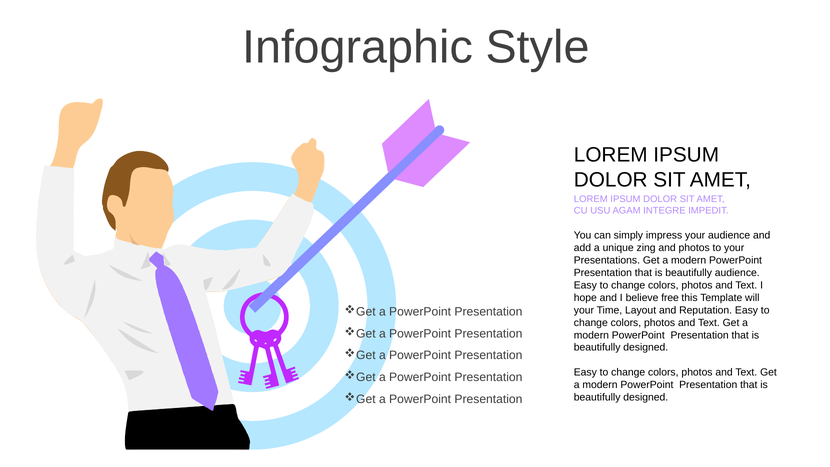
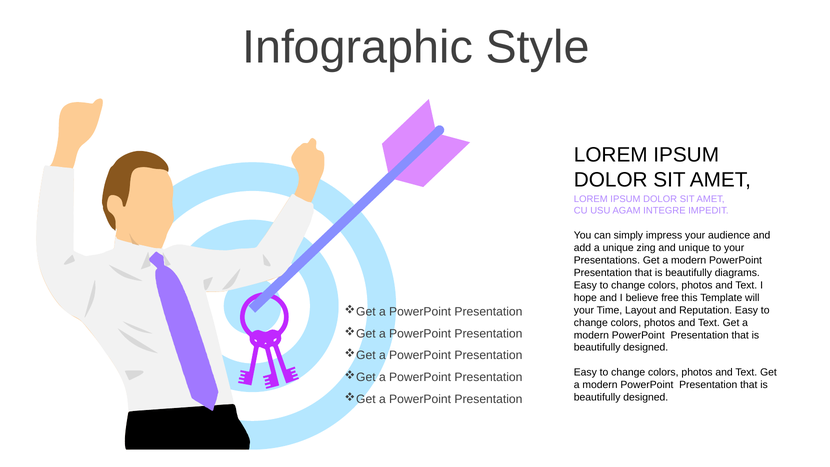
and photos: photos -> unique
beautifully audience: audience -> diagrams
